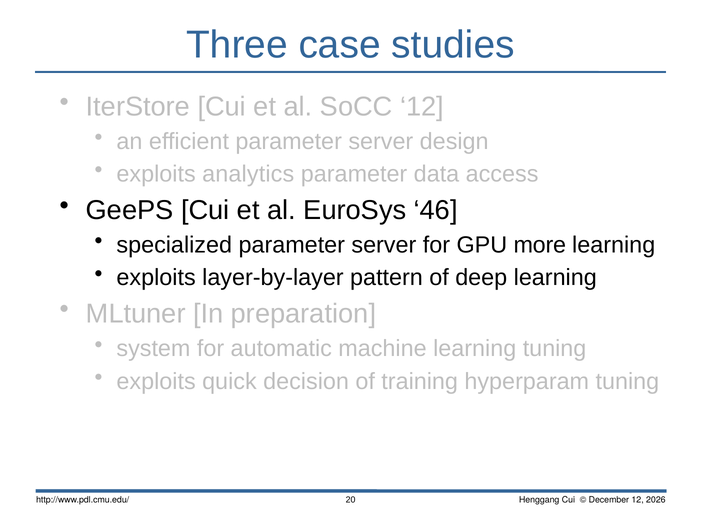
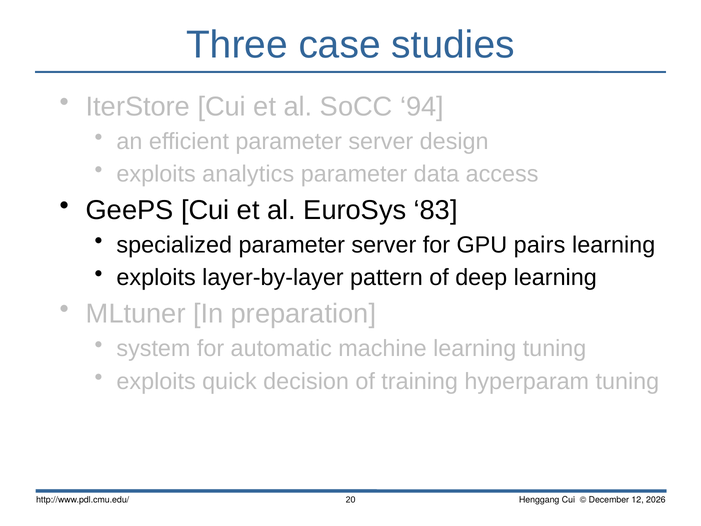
SoCC 12: 12 -> 94
46: 46 -> 83
more: more -> pairs
